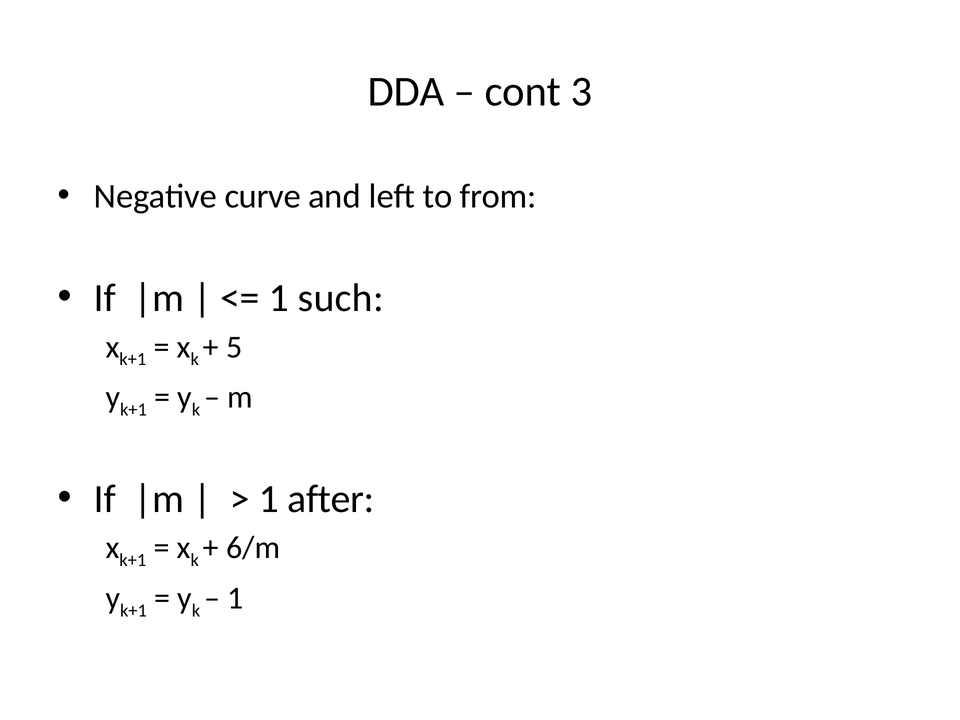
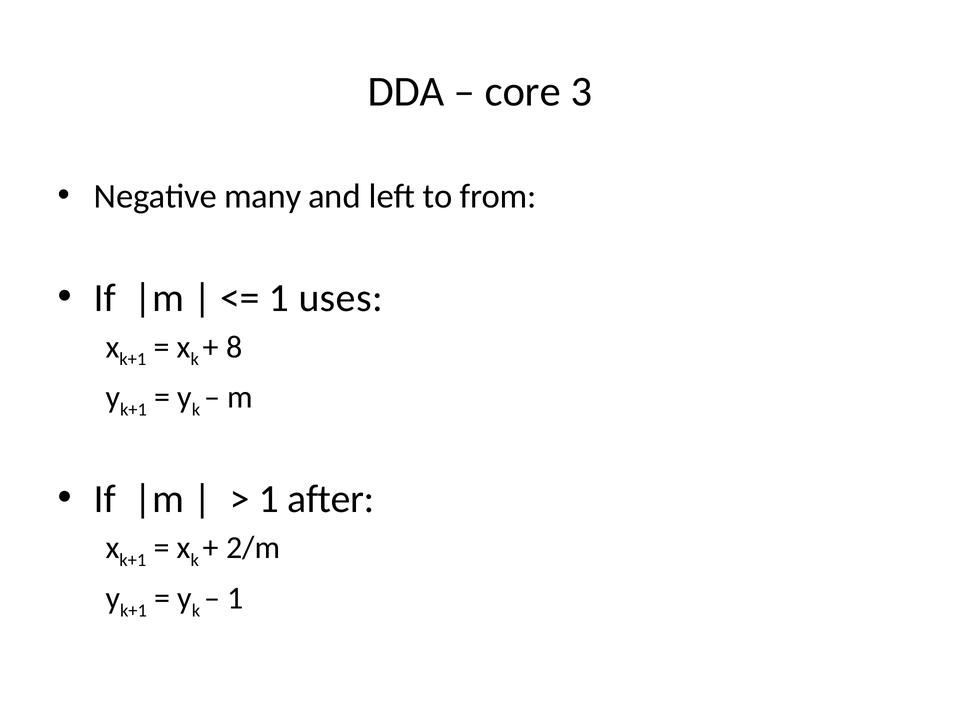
cont: cont -> core
curve: curve -> many
such: such -> uses
5: 5 -> 8
6/m: 6/m -> 2/m
